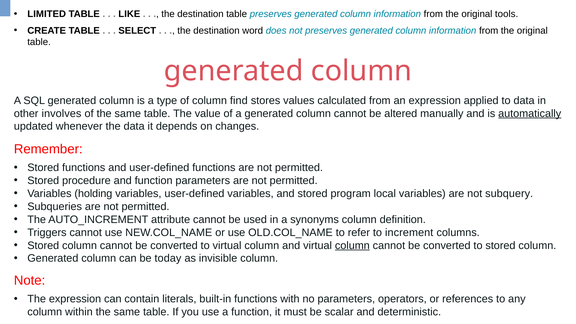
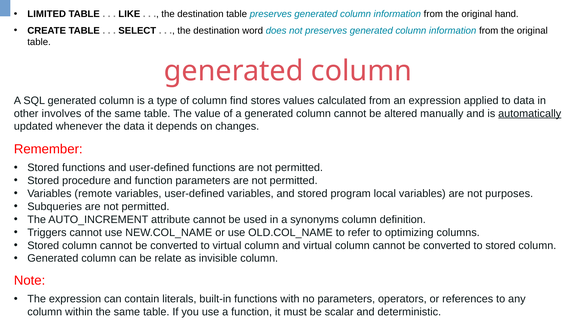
tools: tools -> hand
holding: holding -> remote
subquery: subquery -> purposes
increment: increment -> optimizing
column at (352, 245) underline: present -> none
today: today -> relate
